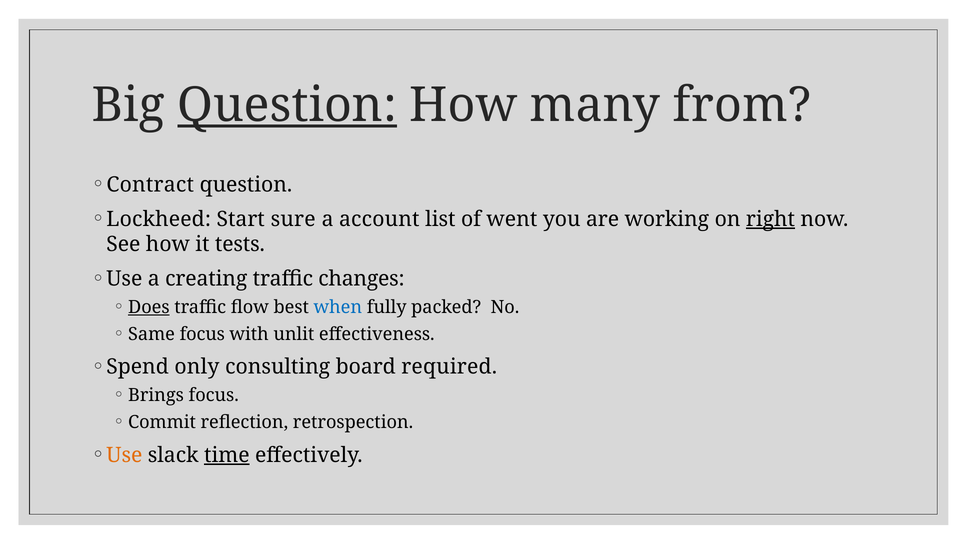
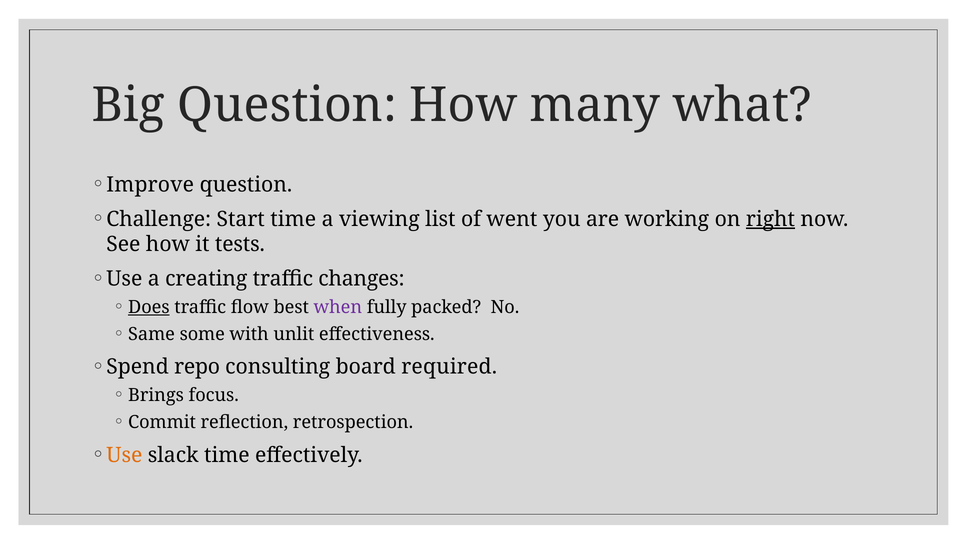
Question at (287, 105) underline: present -> none
from: from -> what
Contract: Contract -> Improve
Lockheed: Lockheed -> Challenge
Start sure: sure -> time
account: account -> viewing
when colour: blue -> purple
Same focus: focus -> some
only: only -> repo
time at (227, 455) underline: present -> none
